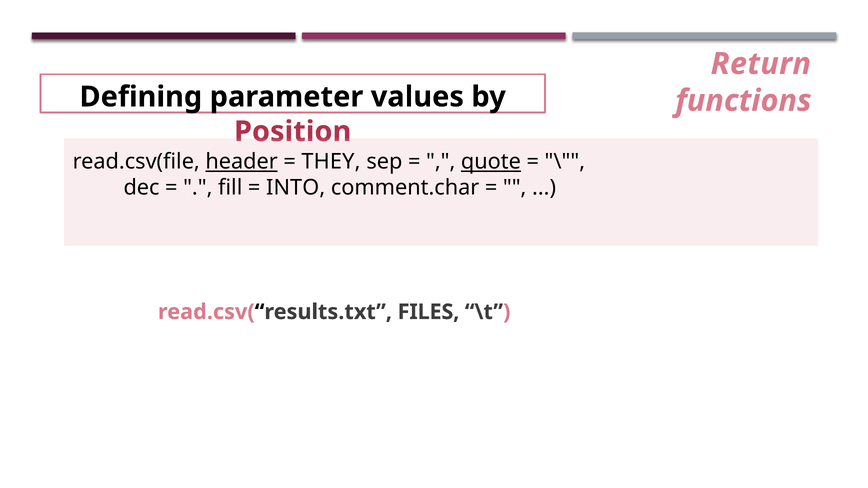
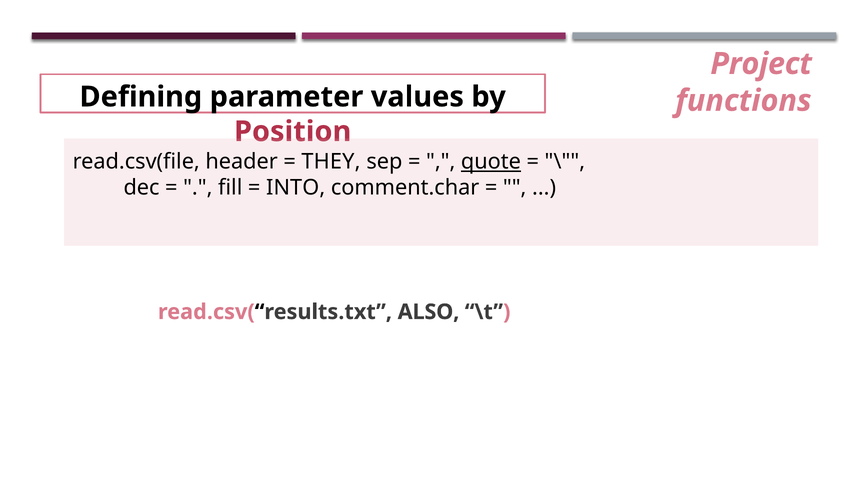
Return: Return -> Project
header underline: present -> none
FILES: FILES -> ALSO
